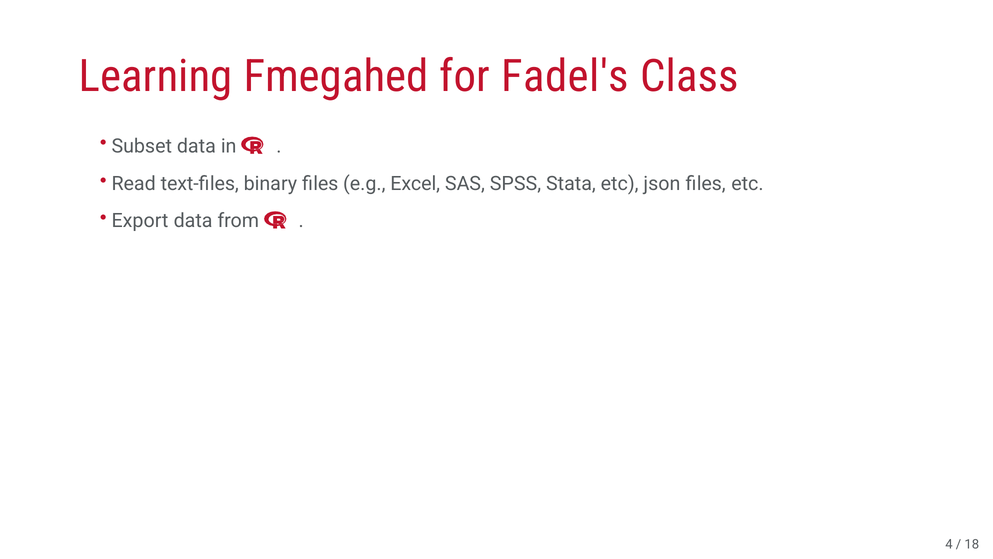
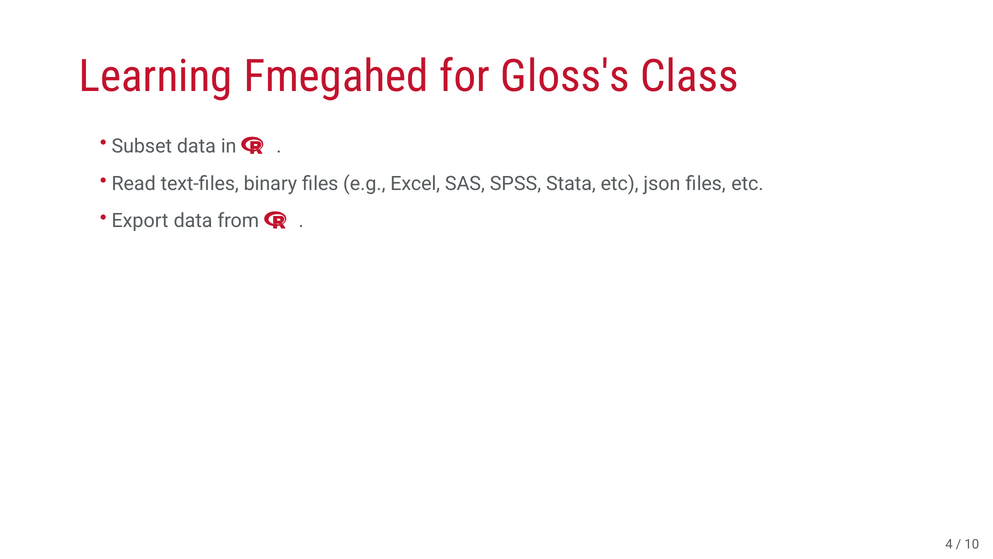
Fadel's: Fadel's -> Gloss's
18: 18 -> 10
